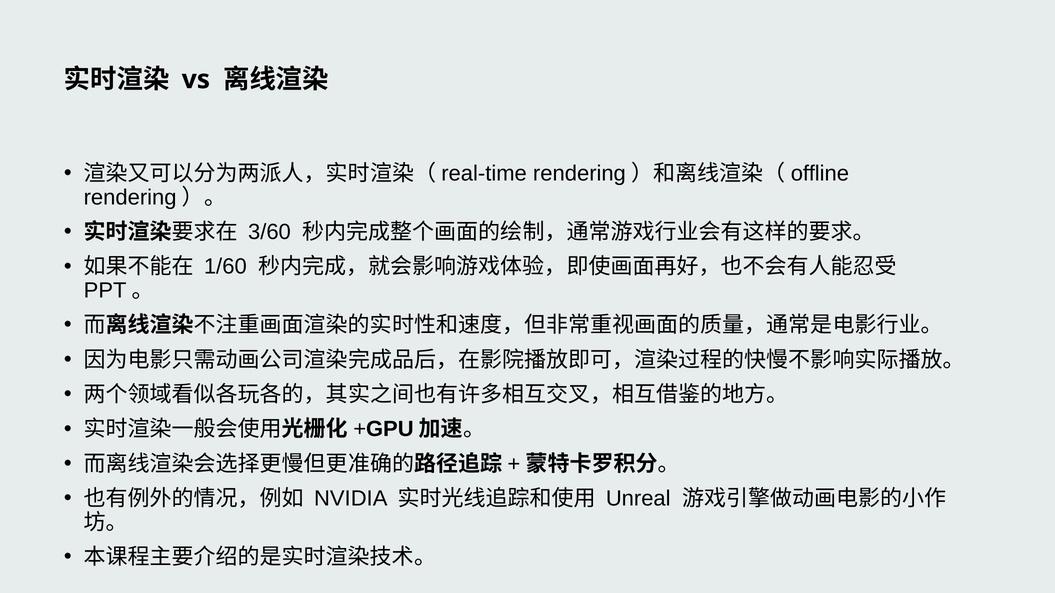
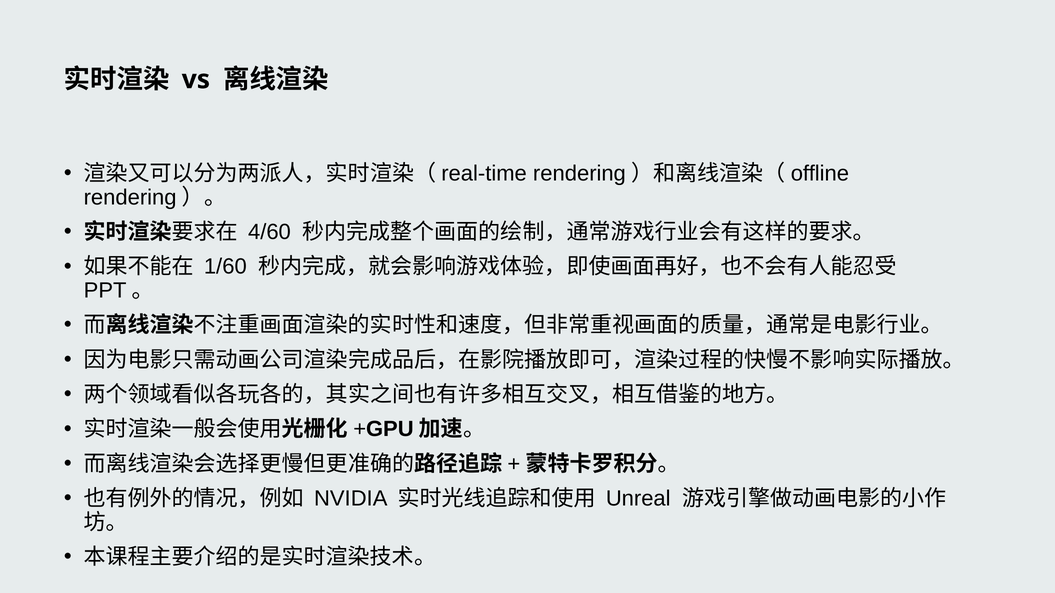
3/60: 3/60 -> 4/60
